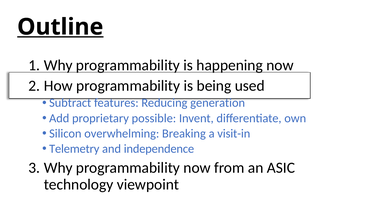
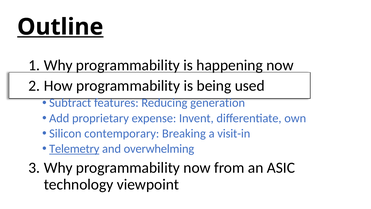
possible: possible -> expense
overwhelming: overwhelming -> contemporary
Telemetry underline: none -> present
independence: independence -> overwhelming
